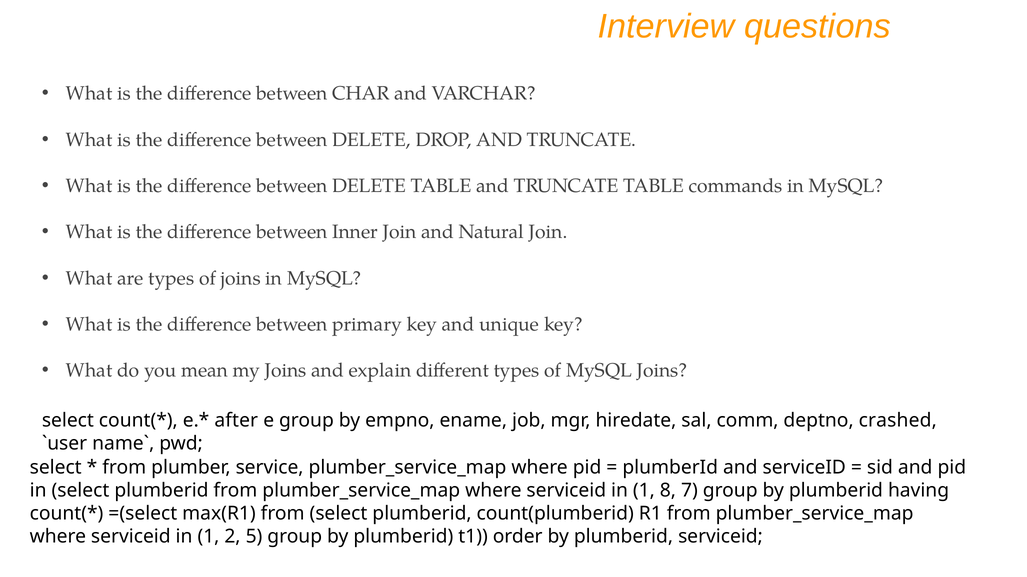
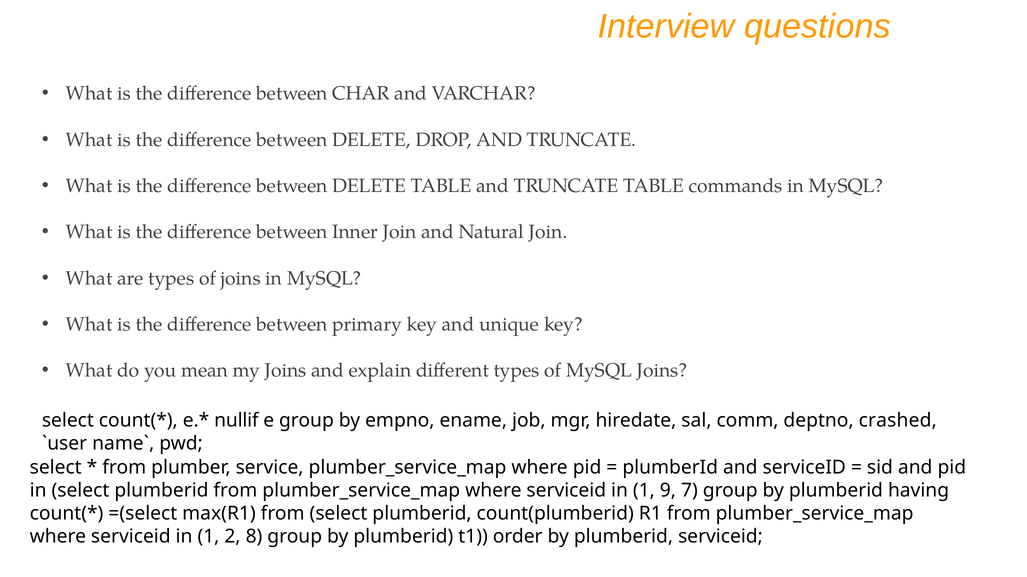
after: after -> nullif
8: 8 -> 9
5: 5 -> 8
